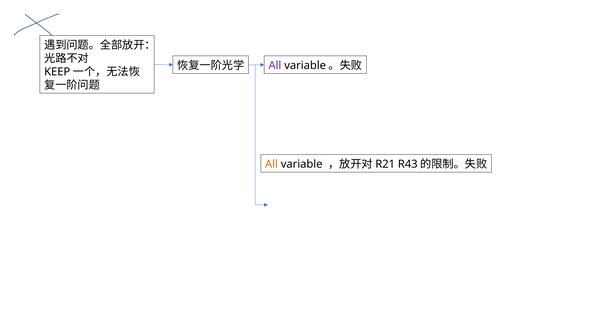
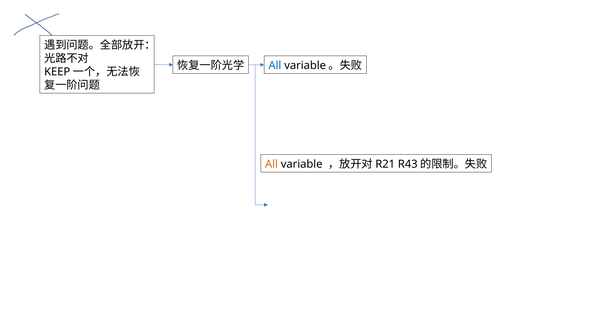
All at (275, 66) colour: purple -> blue
